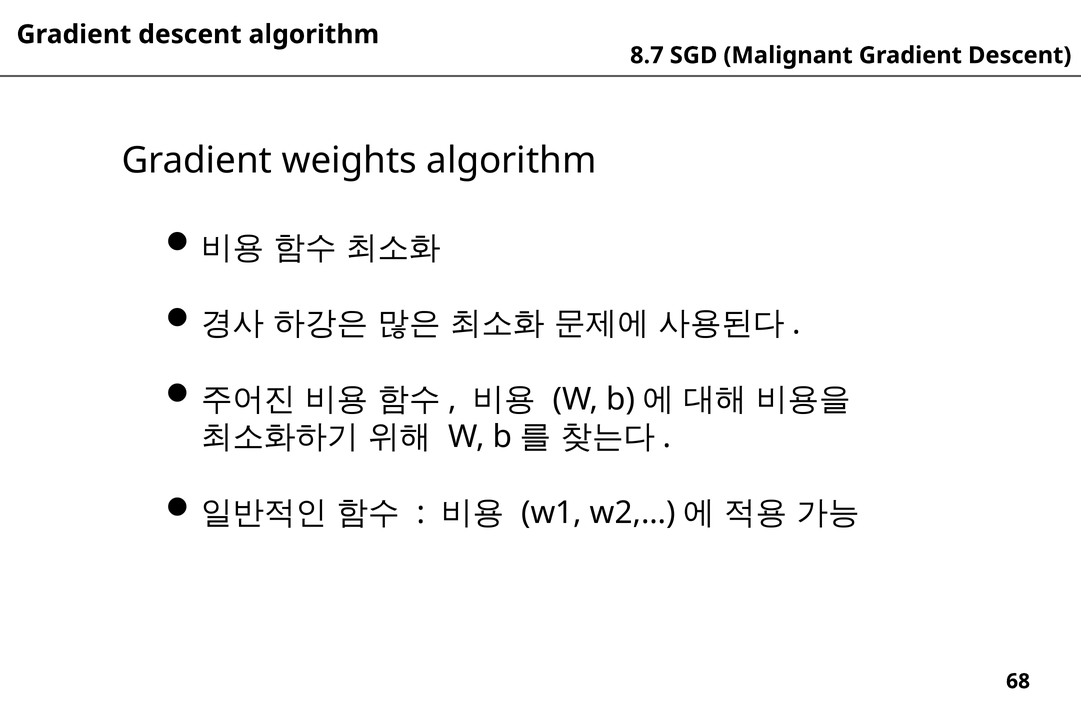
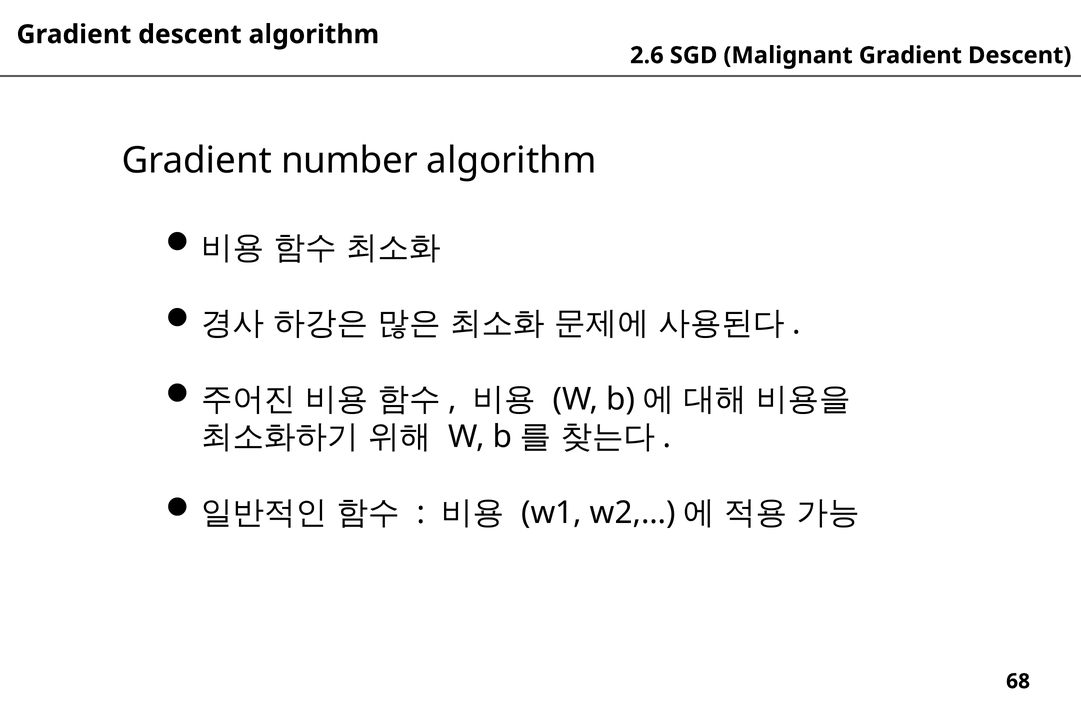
8.7: 8.7 -> 2.6
weights: weights -> number
